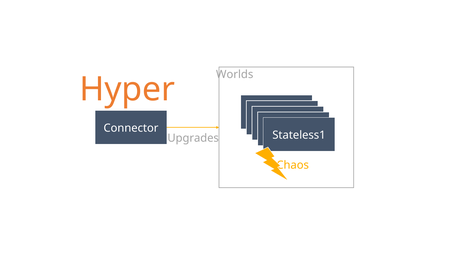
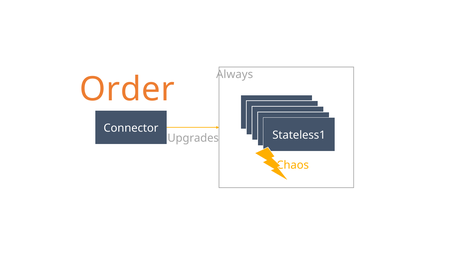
Worlds: Worlds -> Always
Hyper: Hyper -> Order
